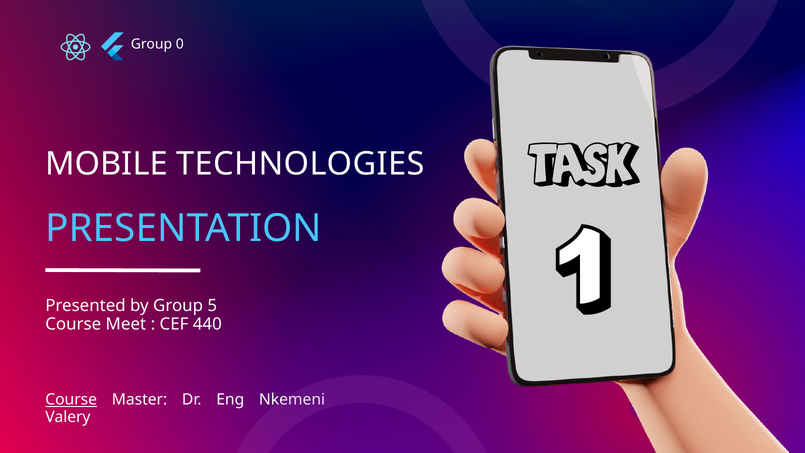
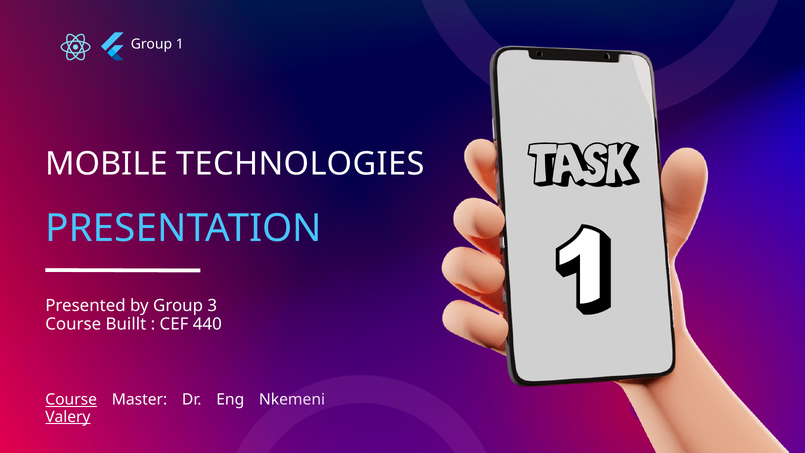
0: 0 -> 1
5: 5 -> 3
Meet: Meet -> Buillt
Valery underline: none -> present
